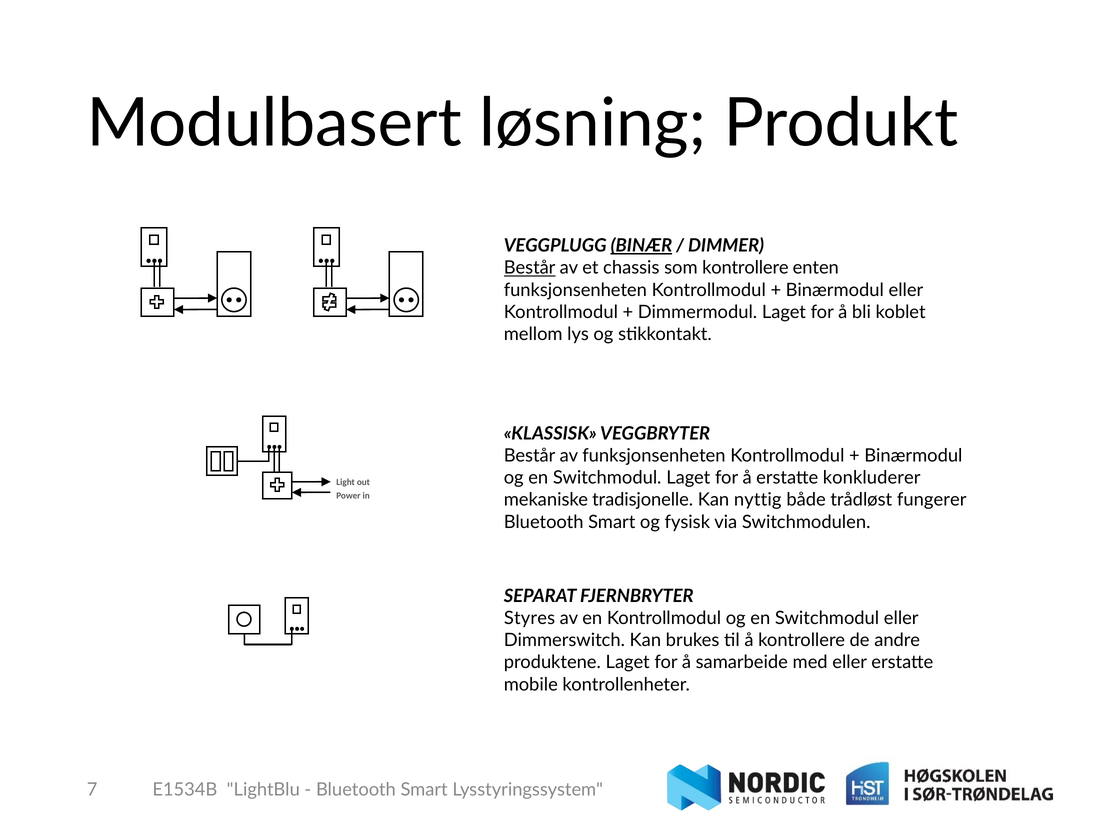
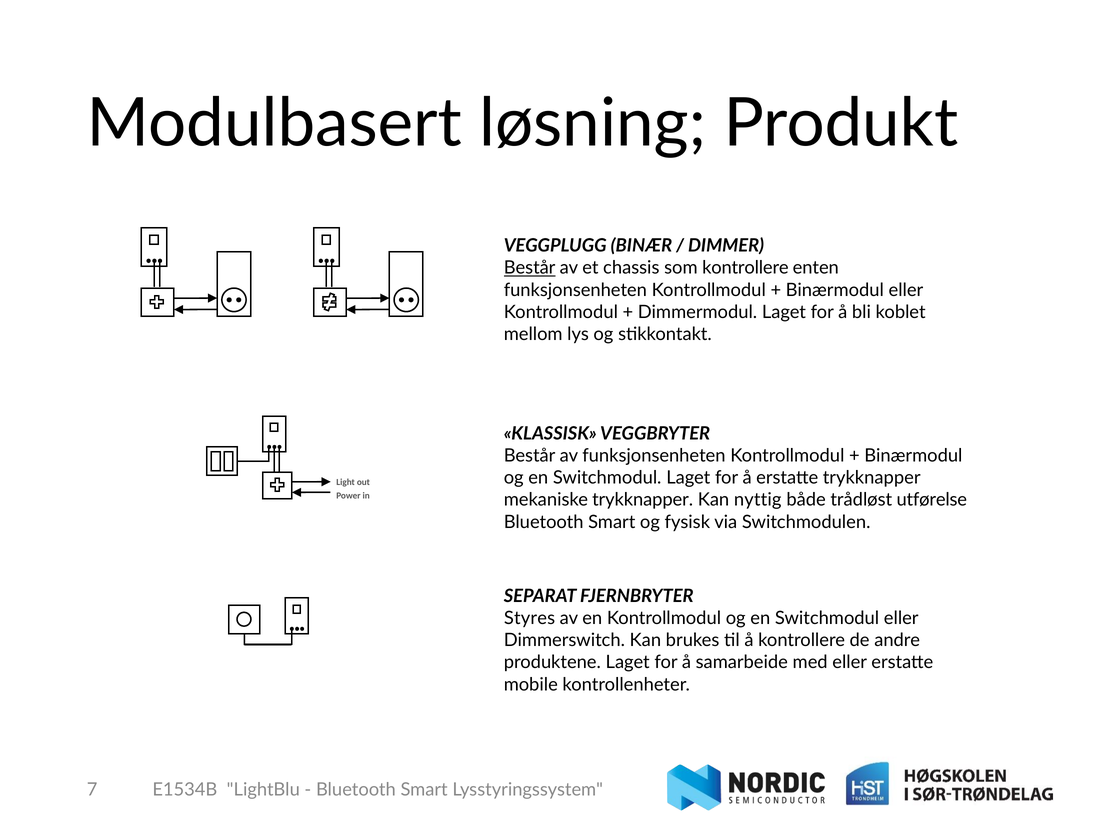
BINÆR underline: present -> none
erstatte konkluderer: konkluderer -> trykknapper
mekaniske tradisjonelle: tradisjonelle -> trykknapper
fungerer: fungerer -> utførelse
